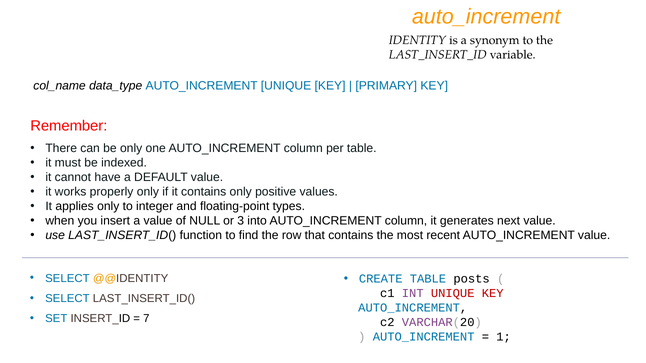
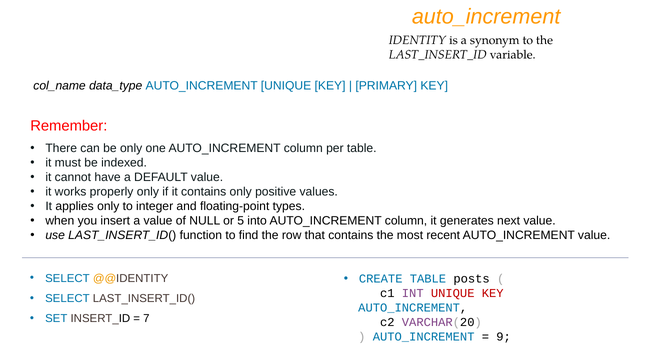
3: 3 -> 5
1: 1 -> 9
